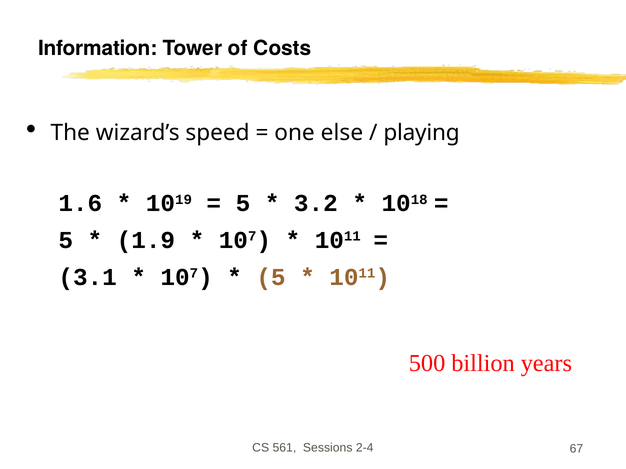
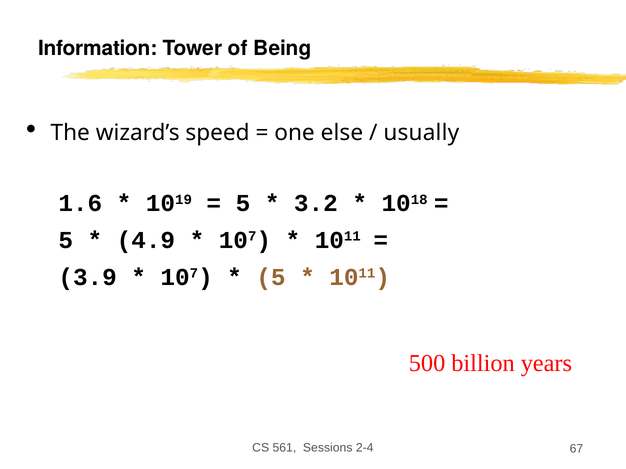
Costs: Costs -> Being
playing: playing -> usually
1.9: 1.9 -> 4.9
3.1: 3.1 -> 3.9
